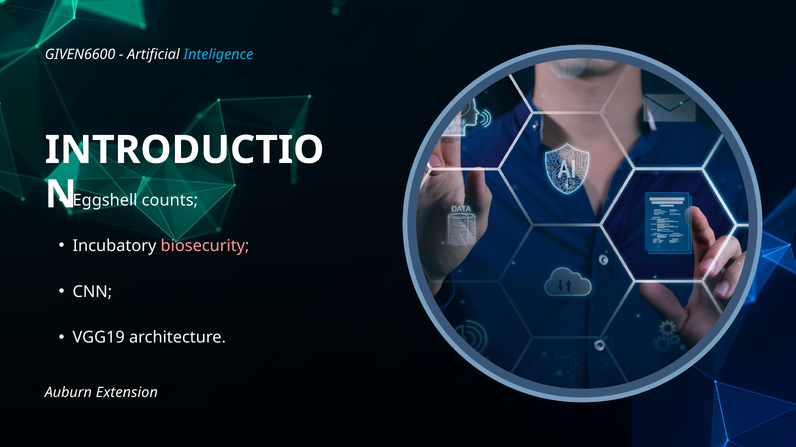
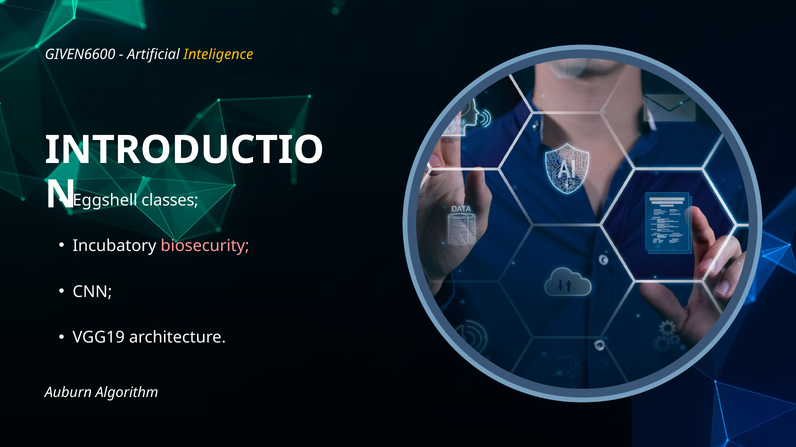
Inteligence colour: light blue -> yellow
counts: counts -> classes
Extension: Extension -> Algorithm
